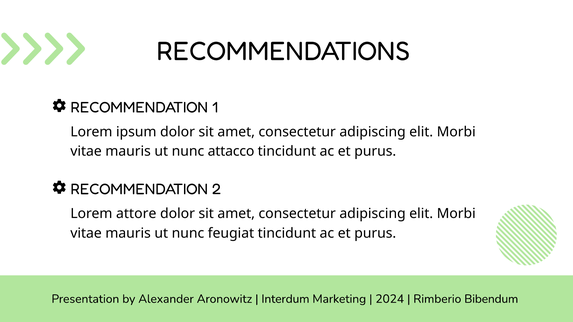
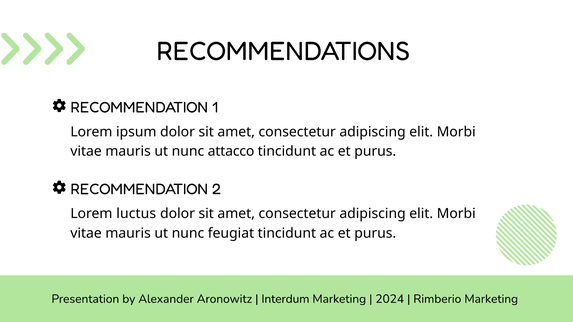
attore: attore -> luctus
Rimberio Bibendum: Bibendum -> Marketing
